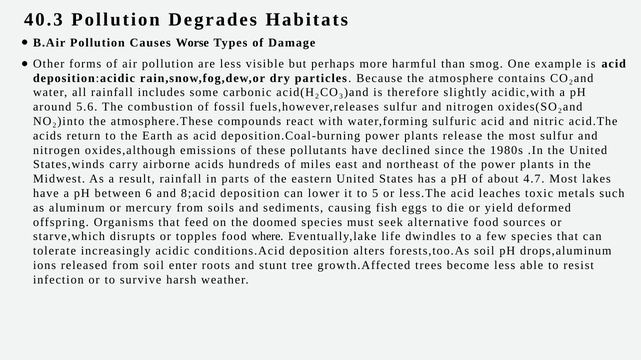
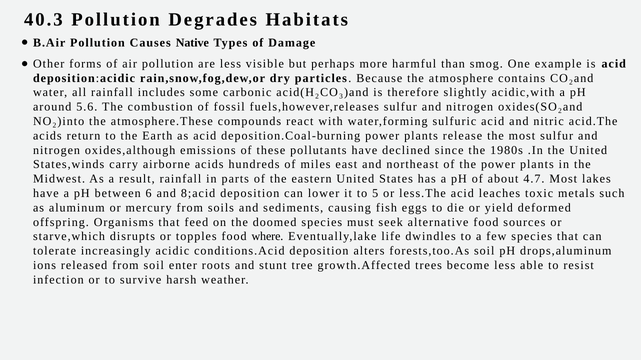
Worse: Worse -> Native
